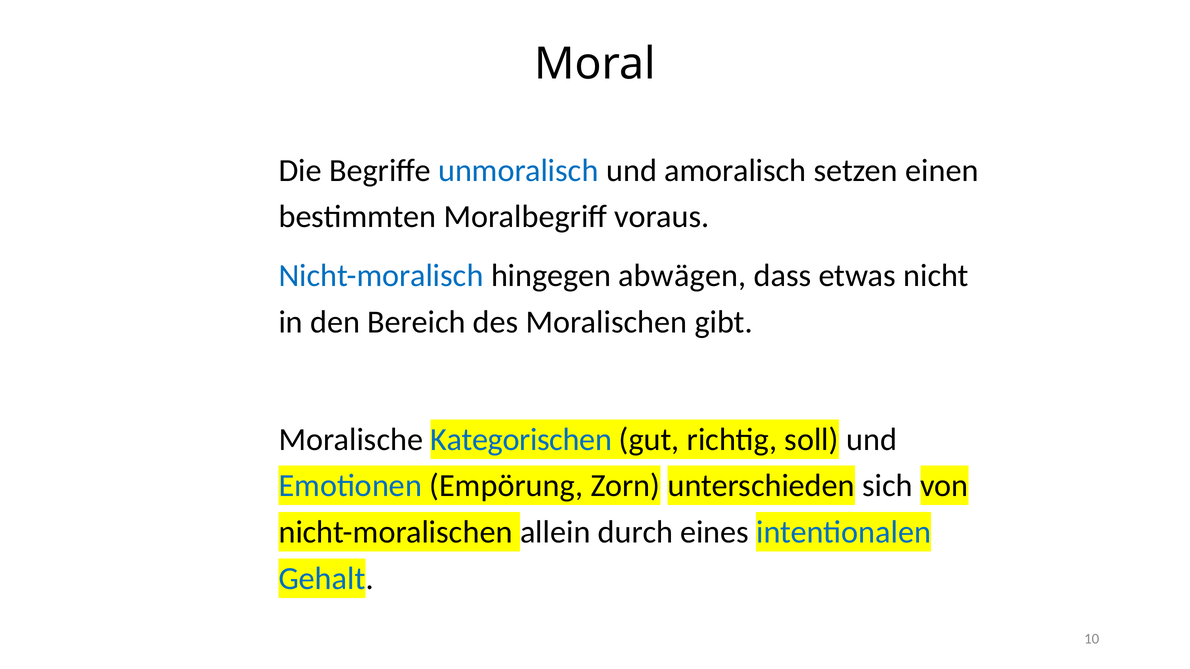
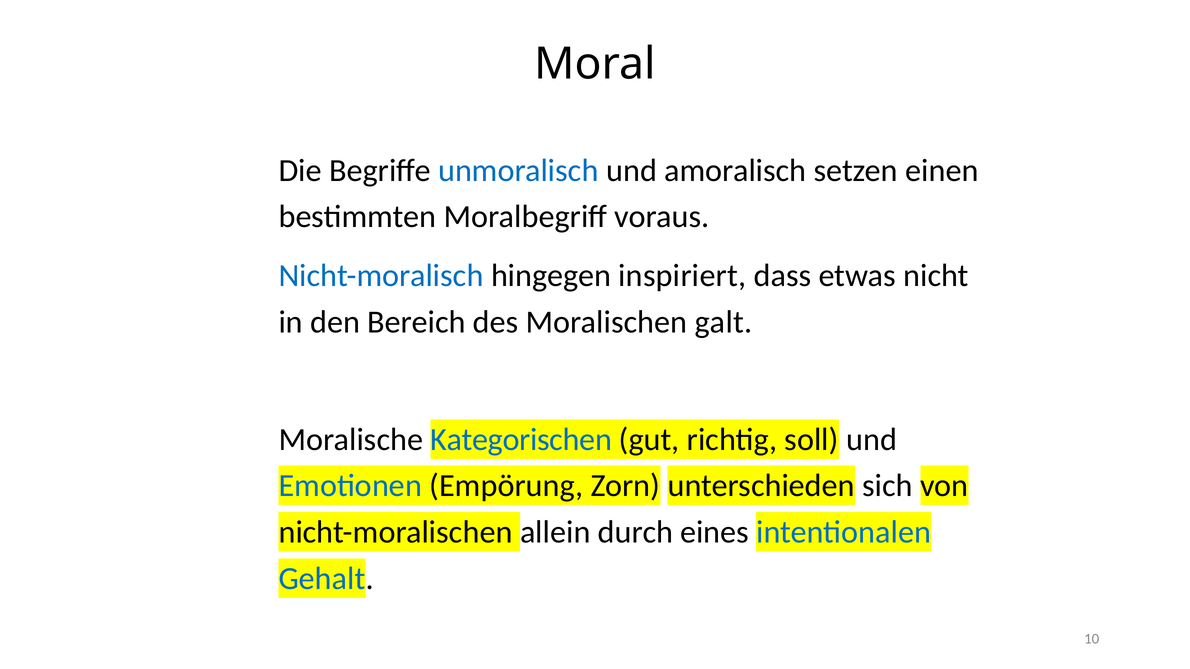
abwägen: abwägen -> inspiriert
gibt: gibt -> galt
